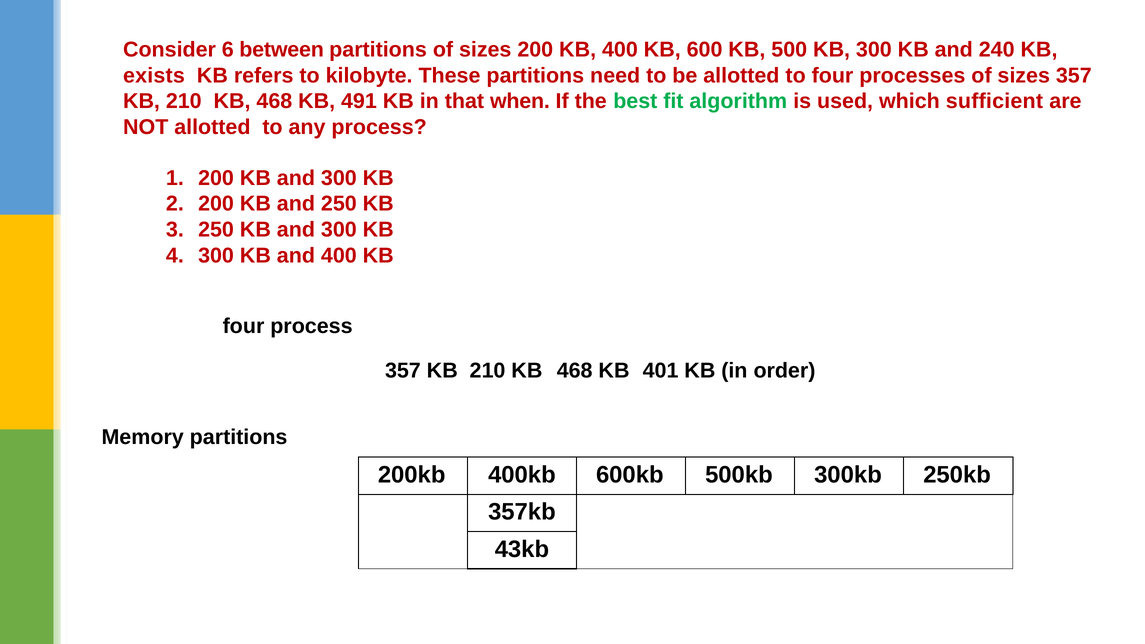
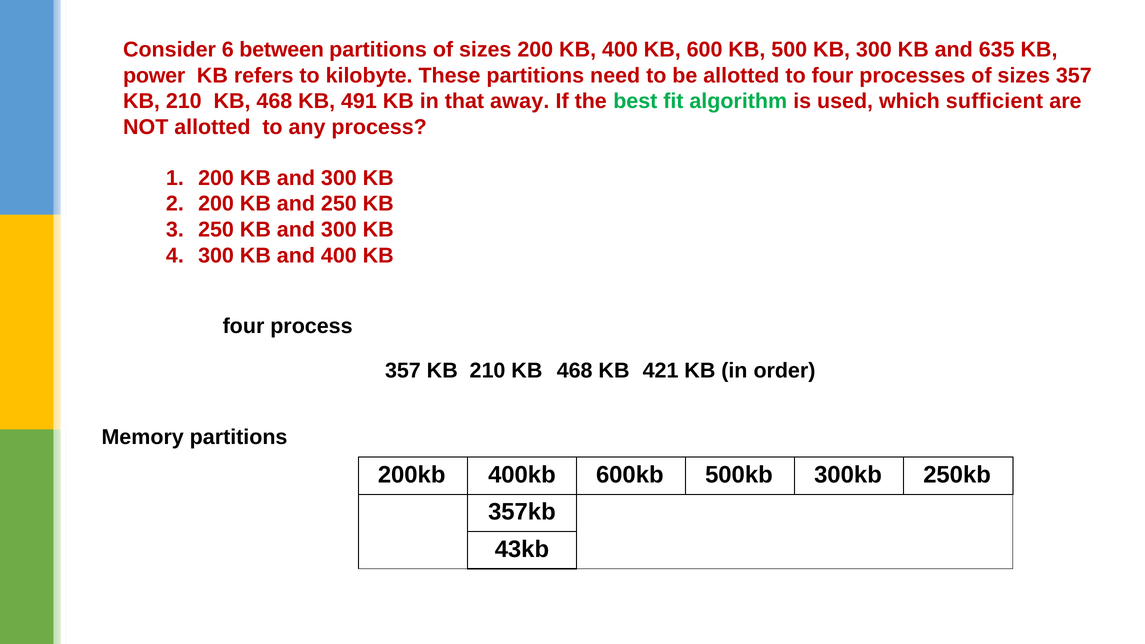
240: 240 -> 635
exists: exists -> power
when: when -> away
401: 401 -> 421
